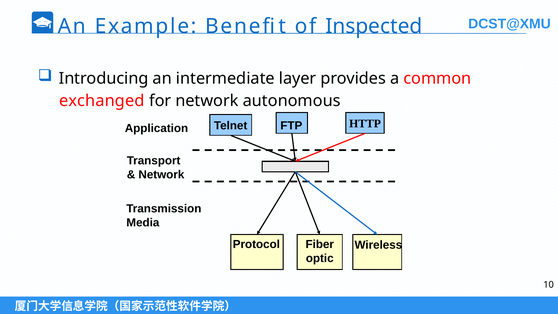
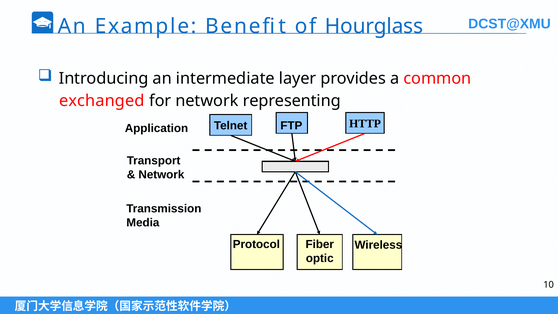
Inspected: Inspected -> Hourglass
autonomous: autonomous -> representing
